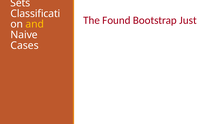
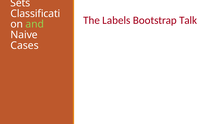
Found: Found -> Labels
Just: Just -> Talk
and colour: yellow -> light green
